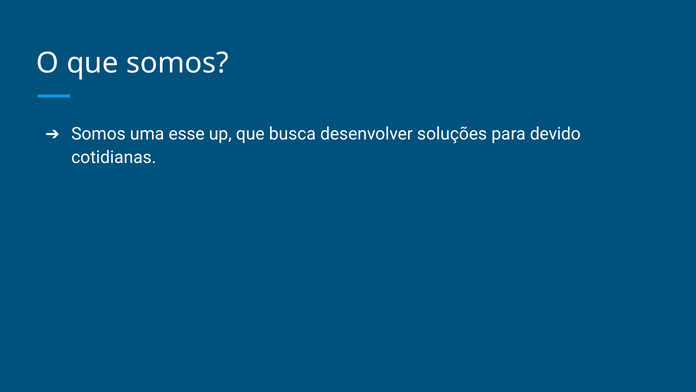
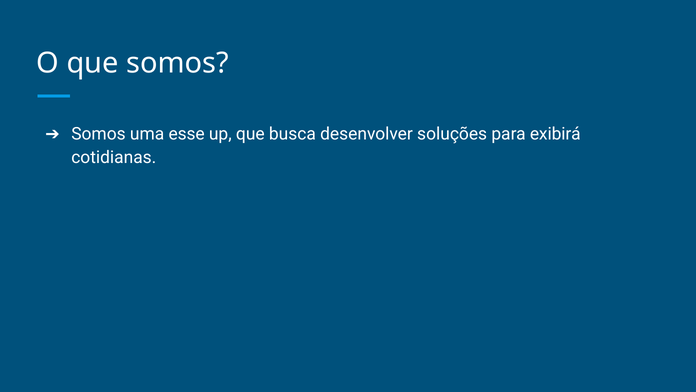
devido: devido -> exibirá
